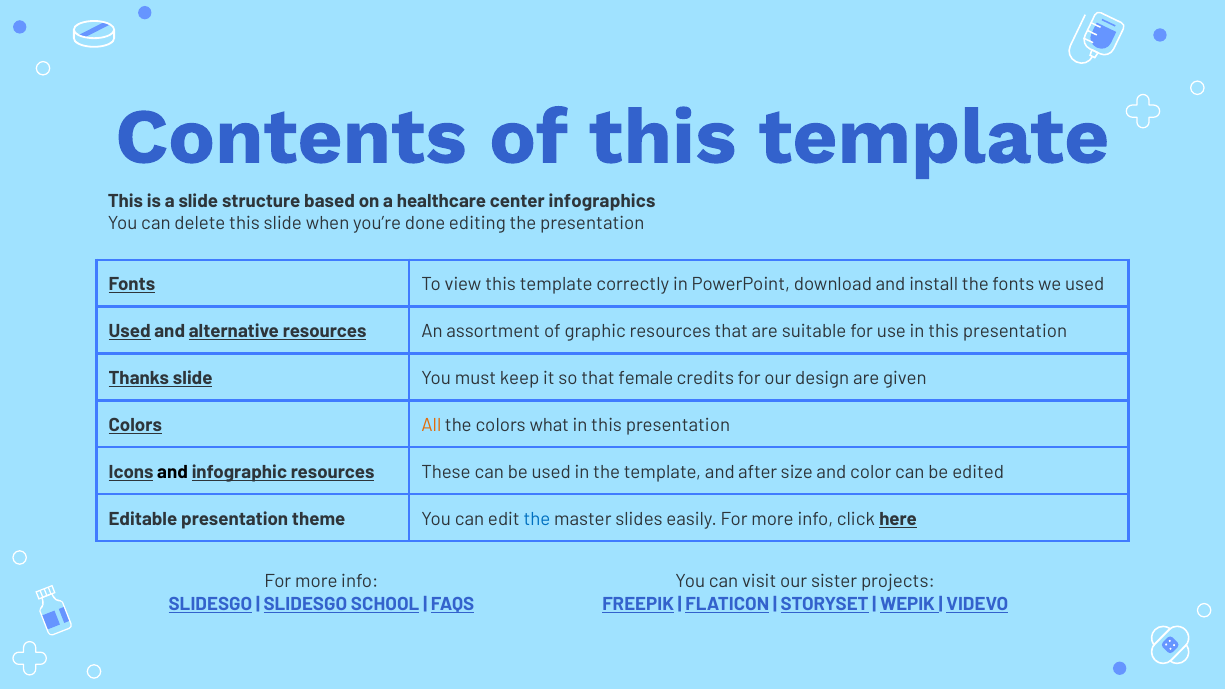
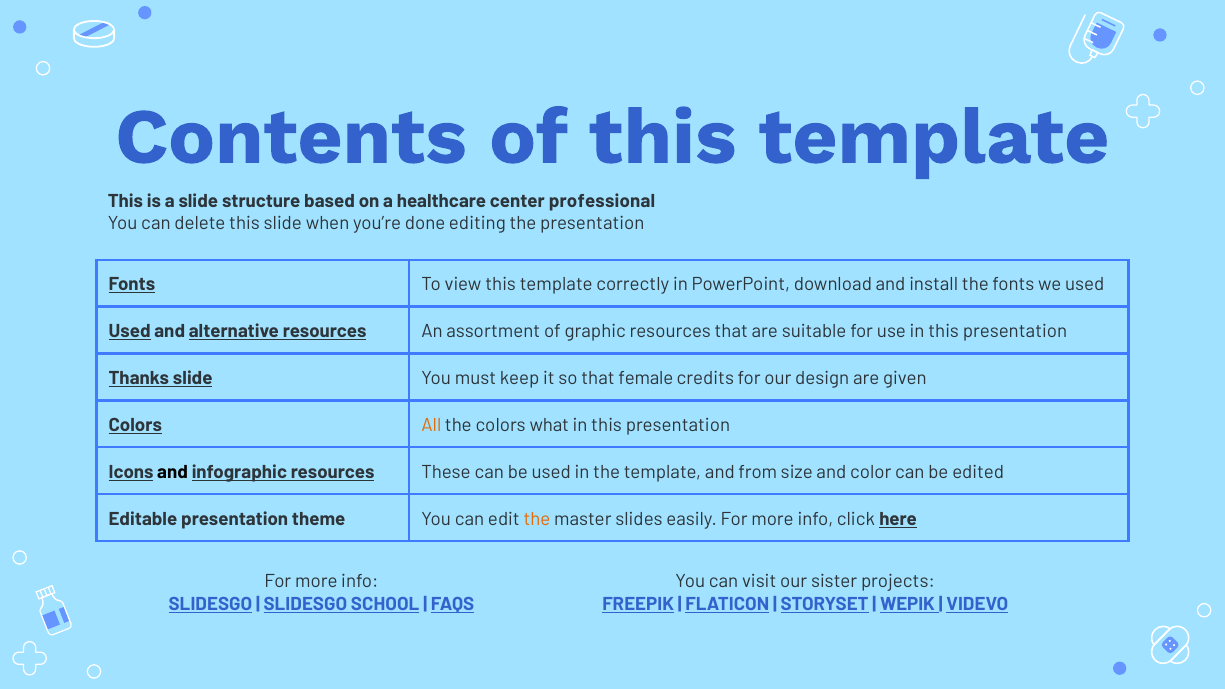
infographics: infographics -> professional
after: after -> from
the at (537, 519) colour: blue -> orange
